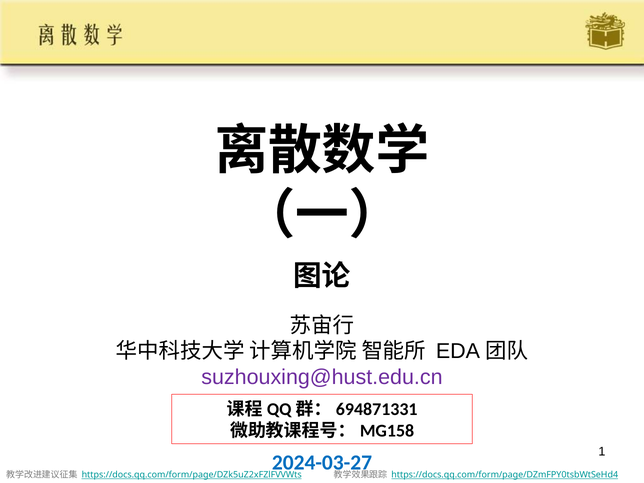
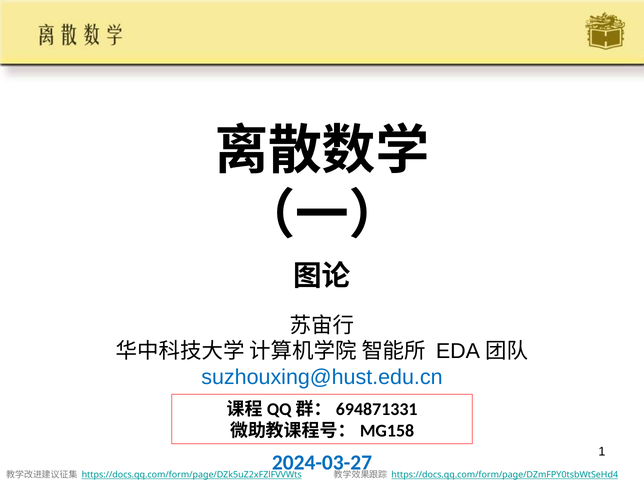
suzhouxing@hust.edu.cn colour: purple -> blue
